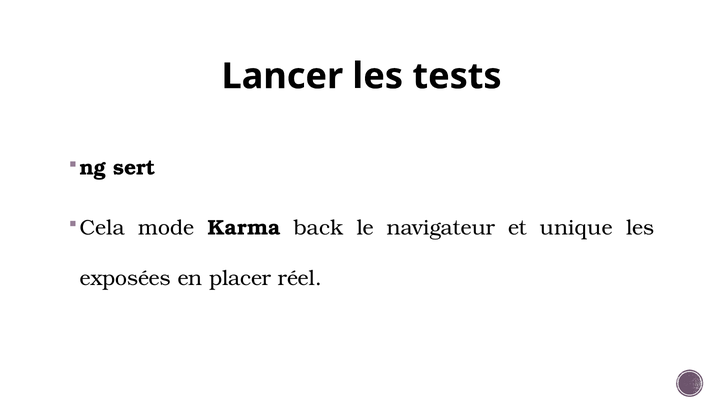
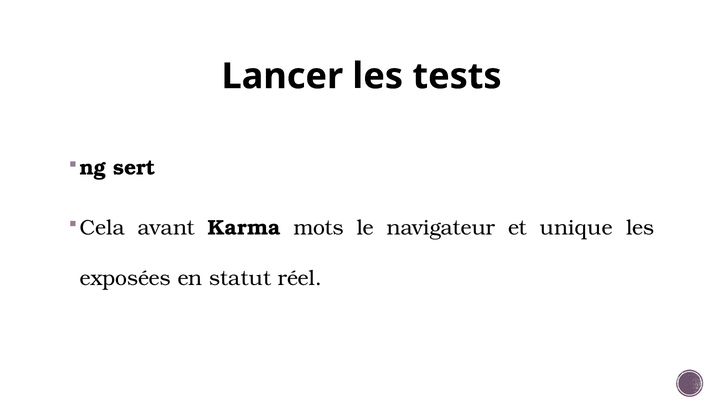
mode: mode -> avant
back: back -> mots
placer: placer -> statut
